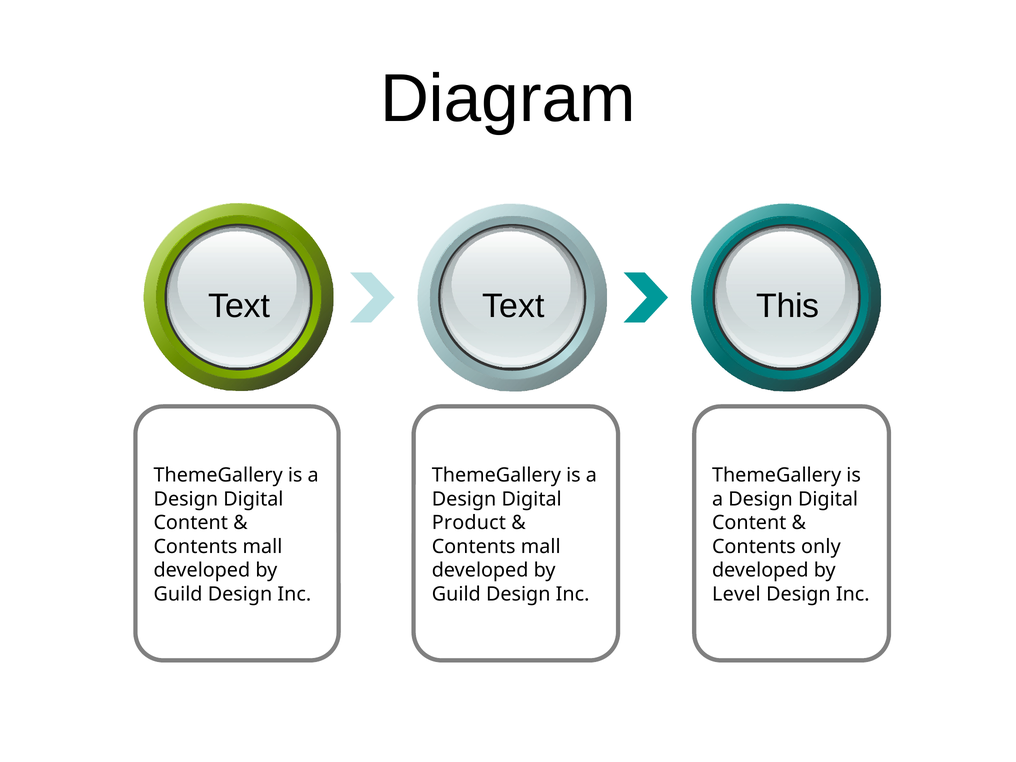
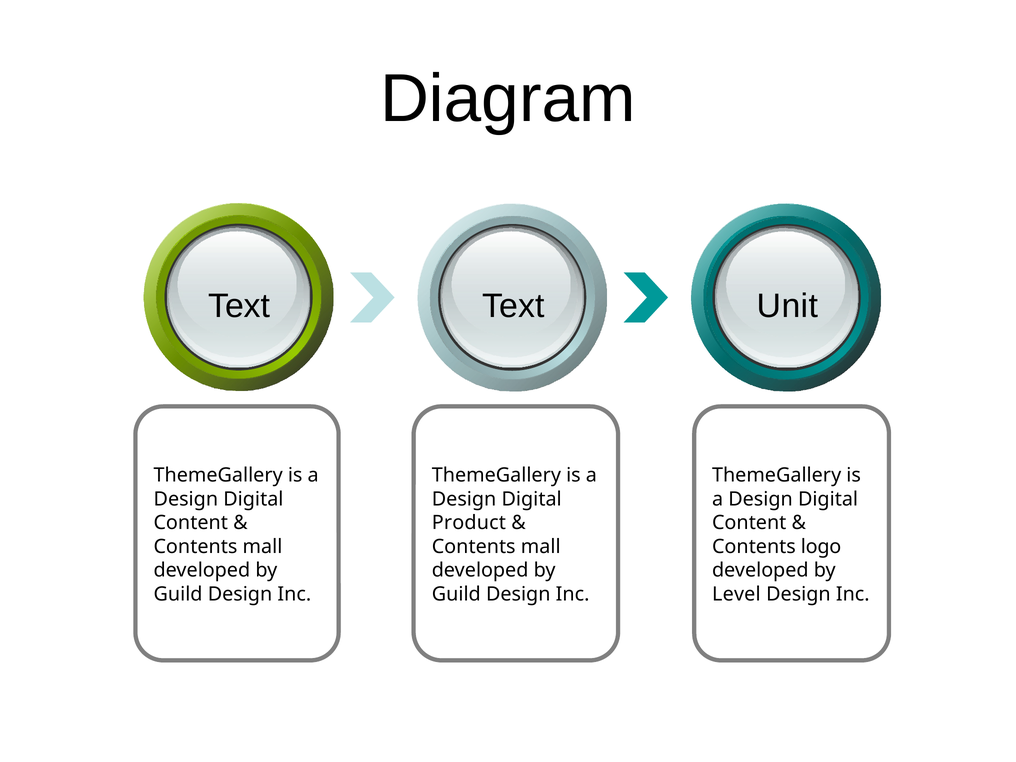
This: This -> Unit
only: only -> logo
